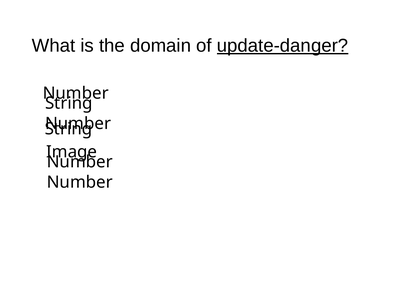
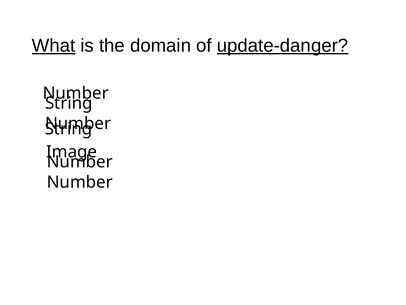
What underline: none -> present
